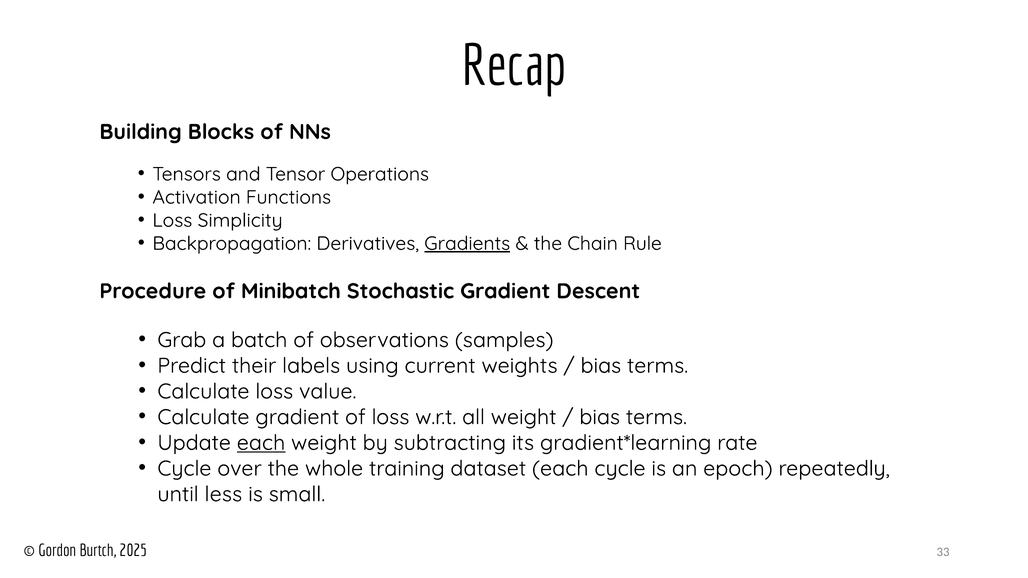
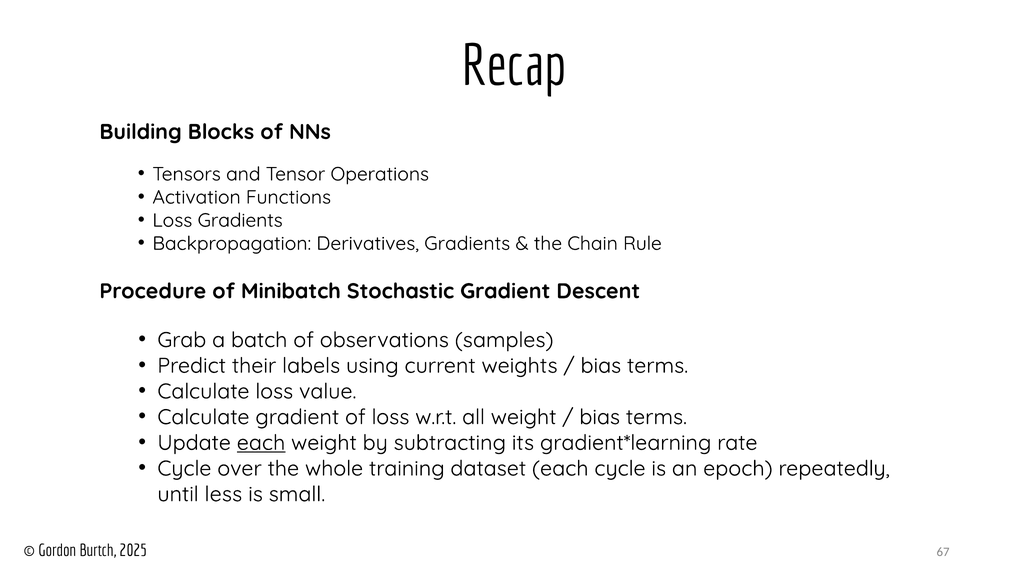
Loss Simplicity: Simplicity -> Gradients
Gradients at (467, 244) underline: present -> none
33: 33 -> 67
